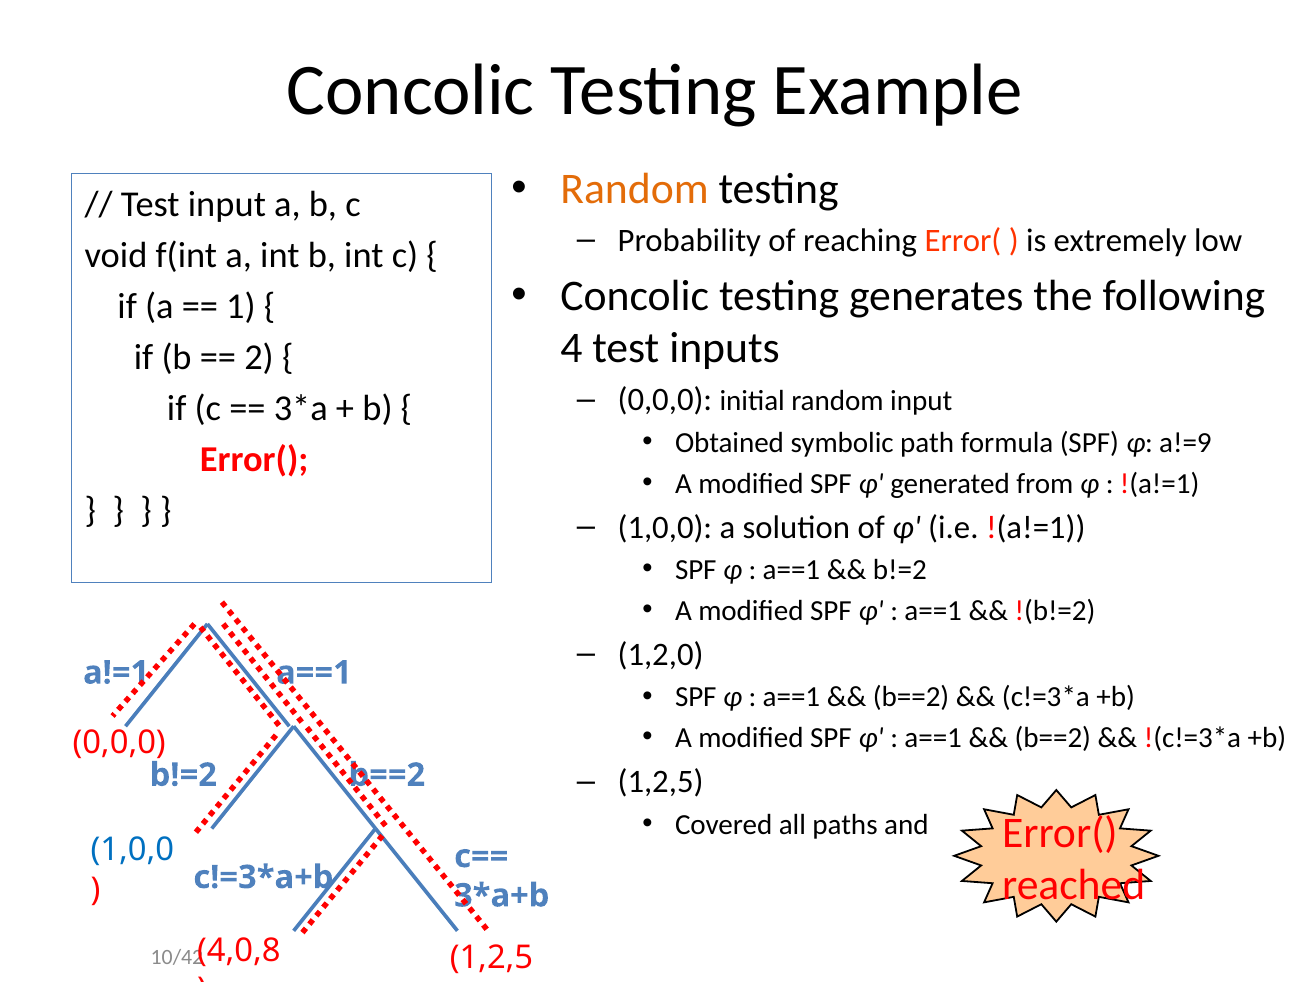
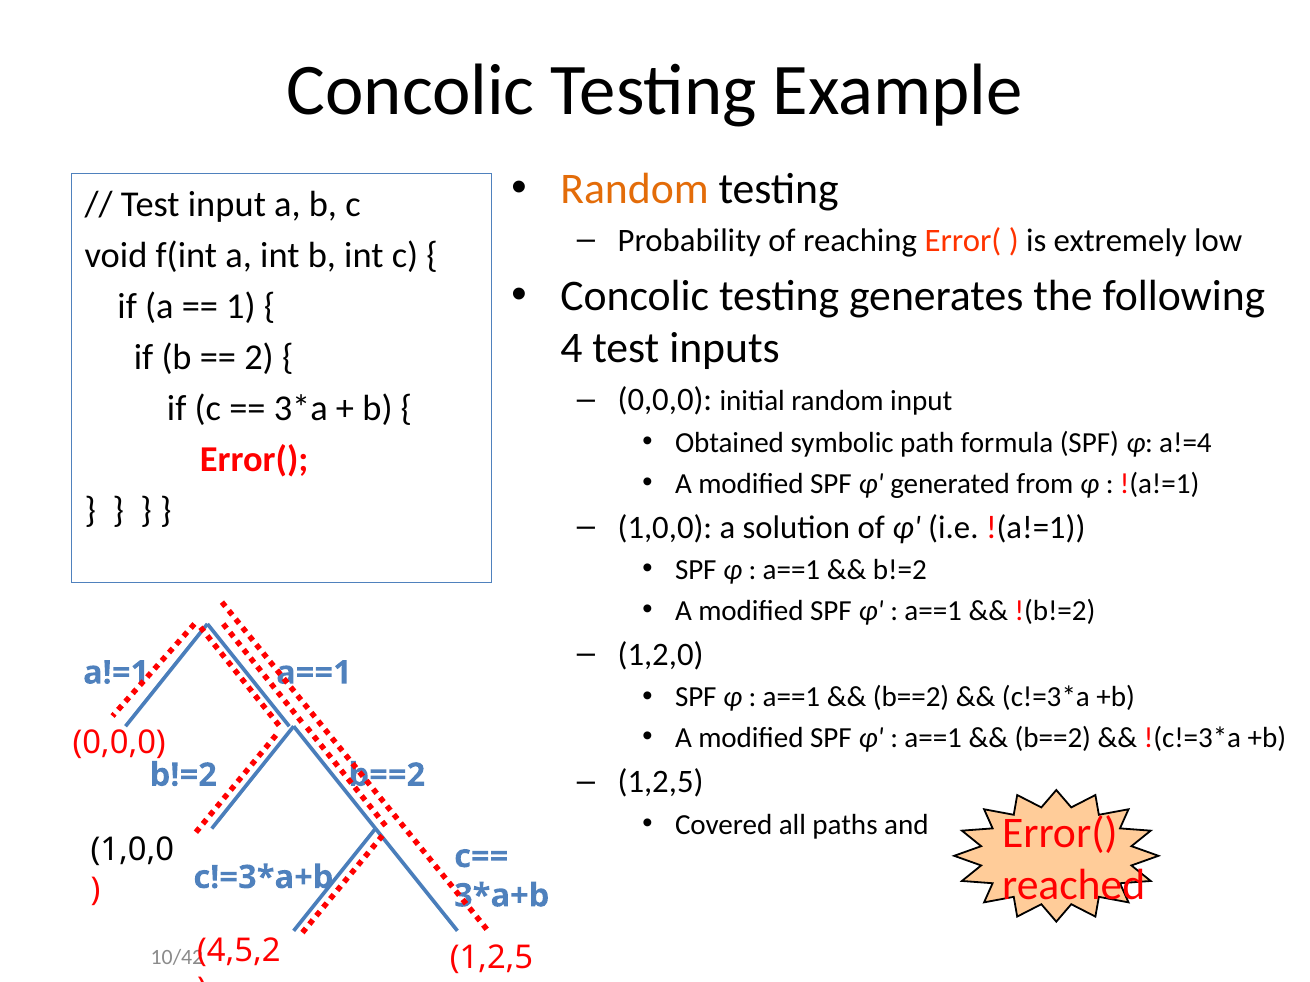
a!=9: a!=9 -> a!=4
1,0,0 at (132, 850) colour: blue -> black
4,0,8: 4,0,8 -> 4,5,2
